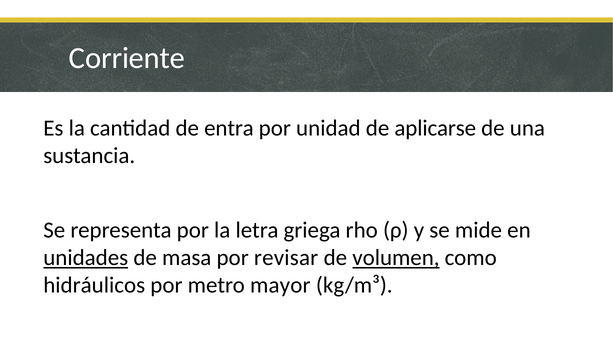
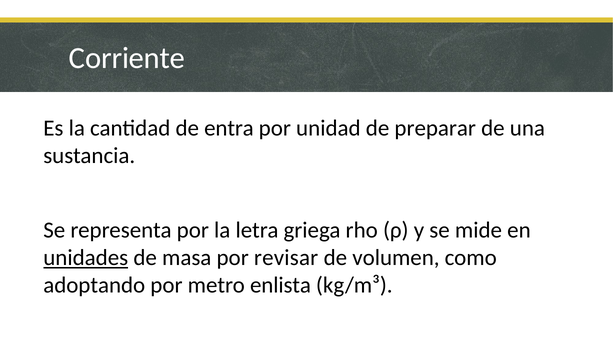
aplicarse: aplicarse -> preparar
volumen underline: present -> none
hidráulicos: hidráulicos -> adoptando
mayor: mayor -> enlista
